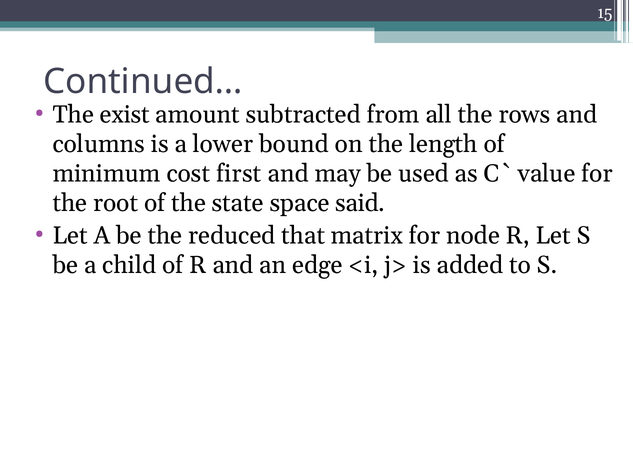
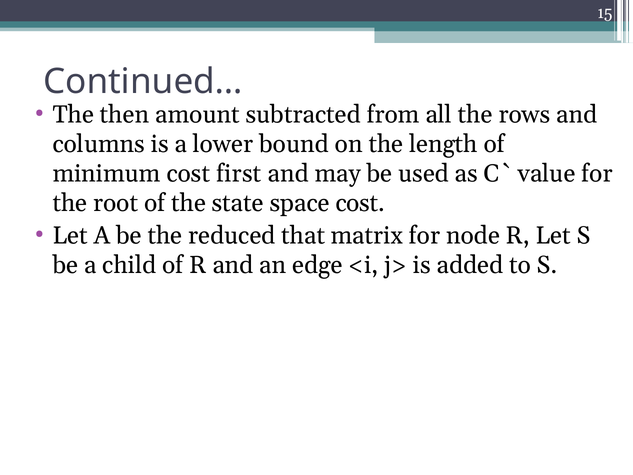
exist: exist -> then
space said: said -> cost
